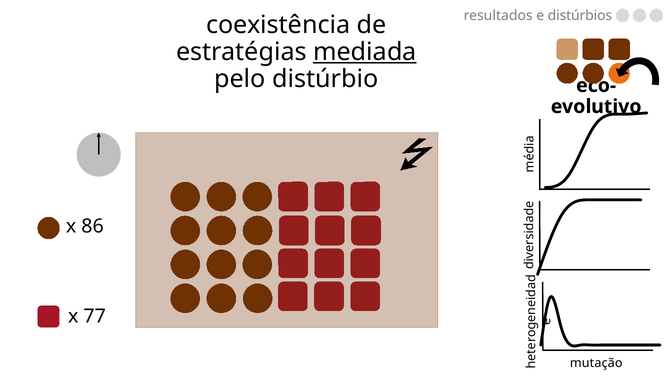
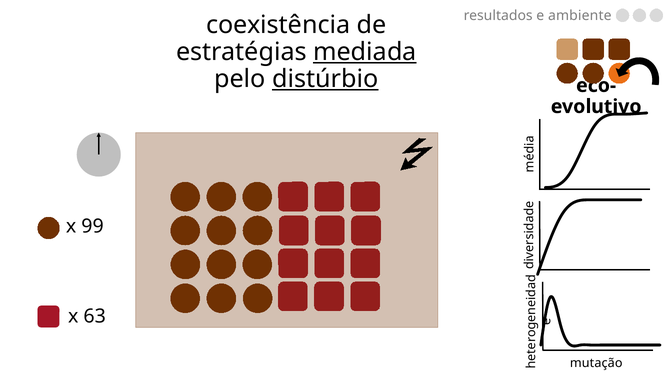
distúrbios: distúrbios -> ambiente
distúrbio underline: none -> present
86: 86 -> 99
77: 77 -> 63
